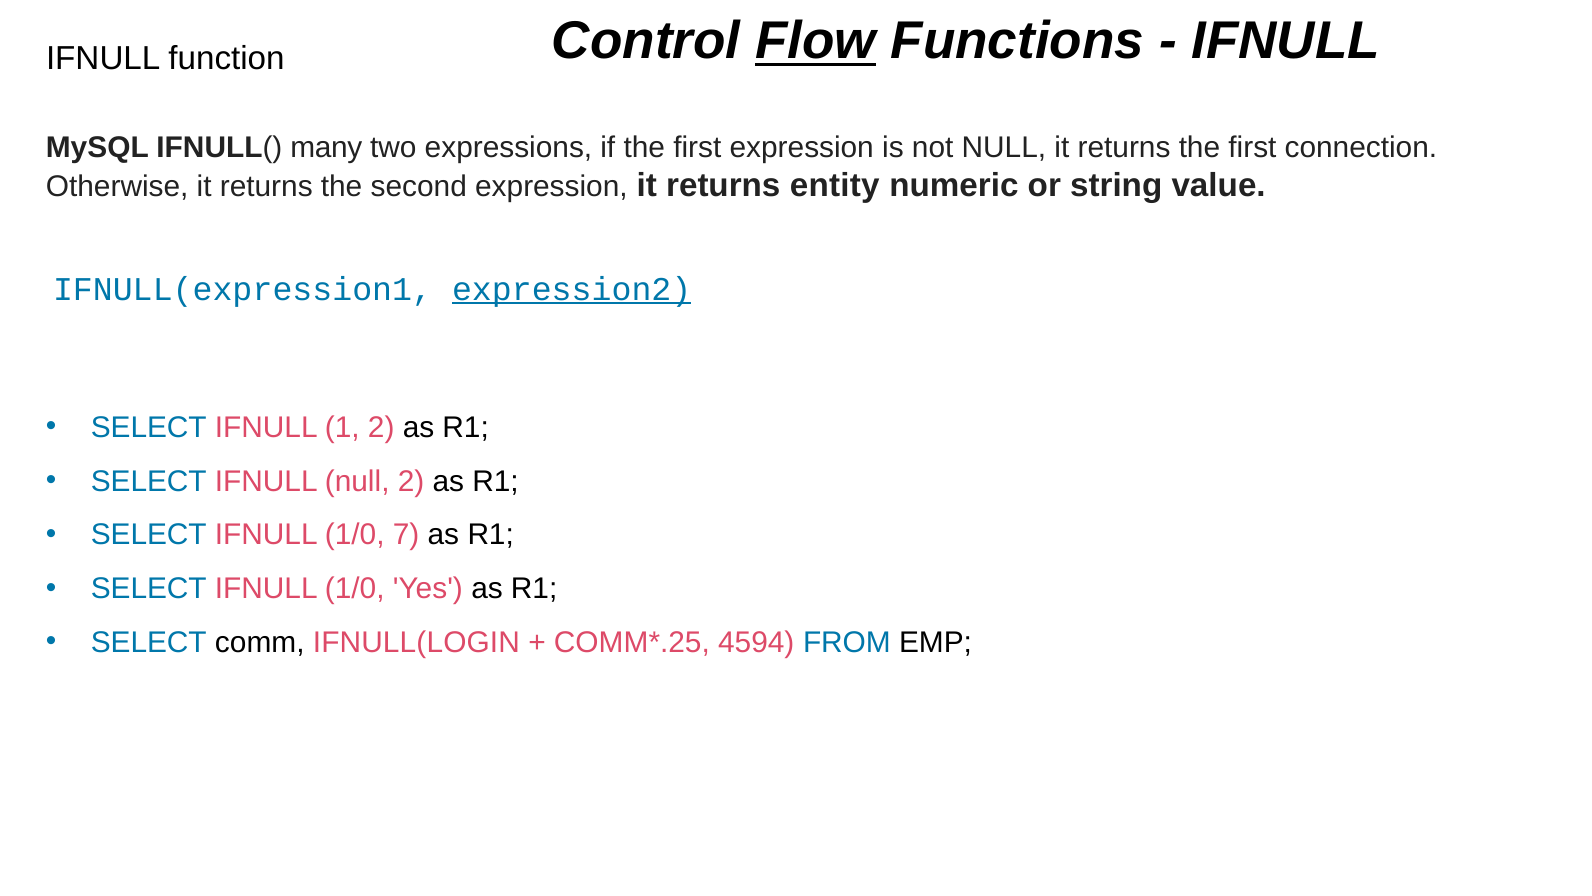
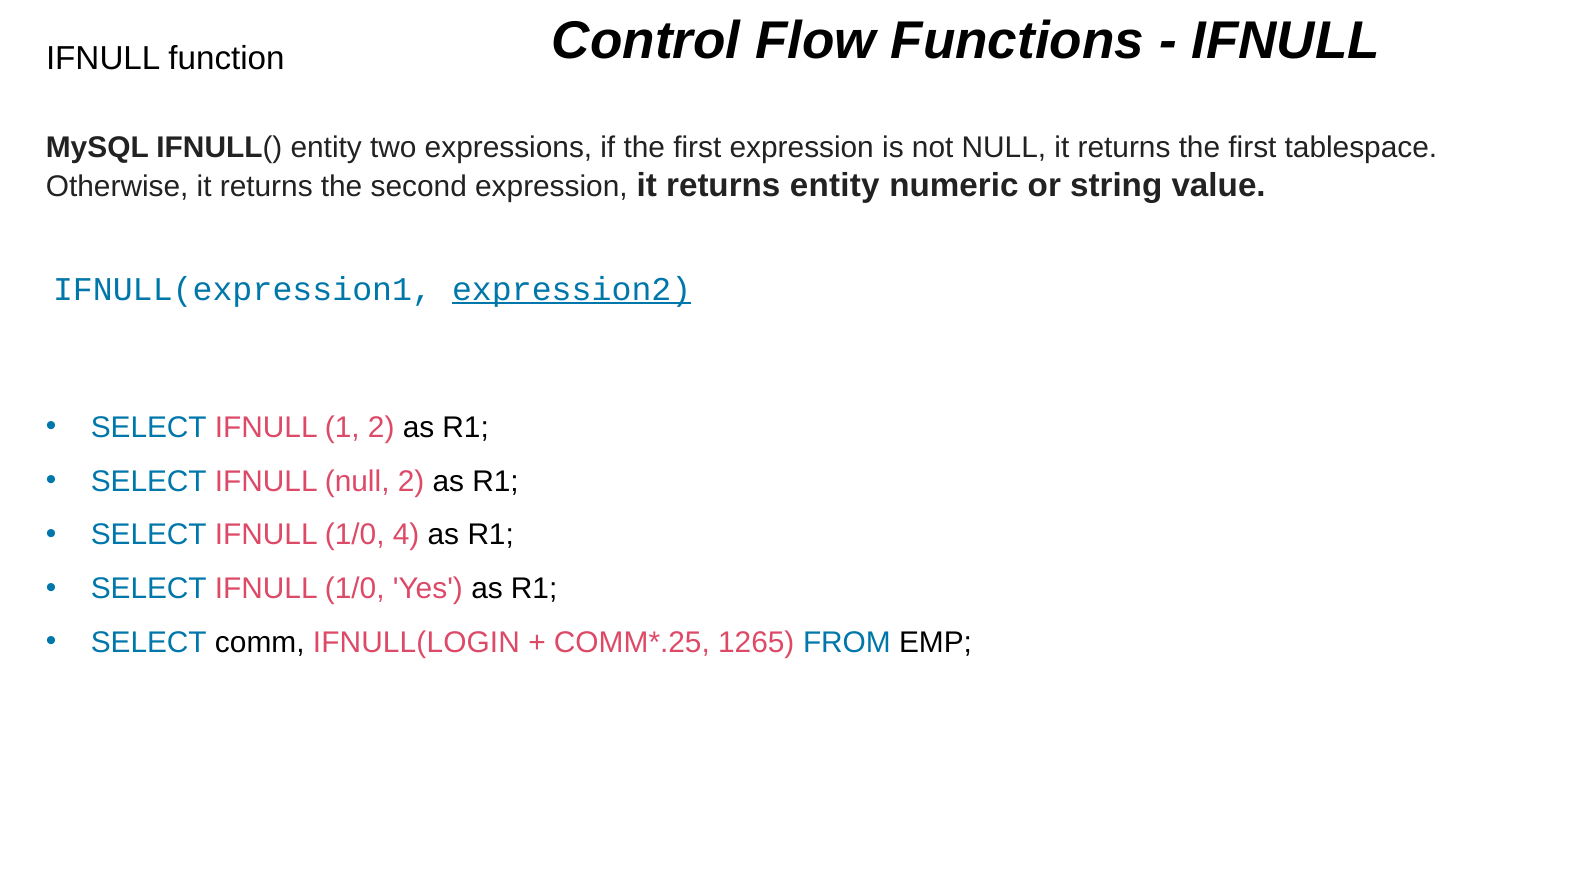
Flow underline: present -> none
IFNULL( many: many -> entity
connection: connection -> tablespace
7: 7 -> 4
4594: 4594 -> 1265
